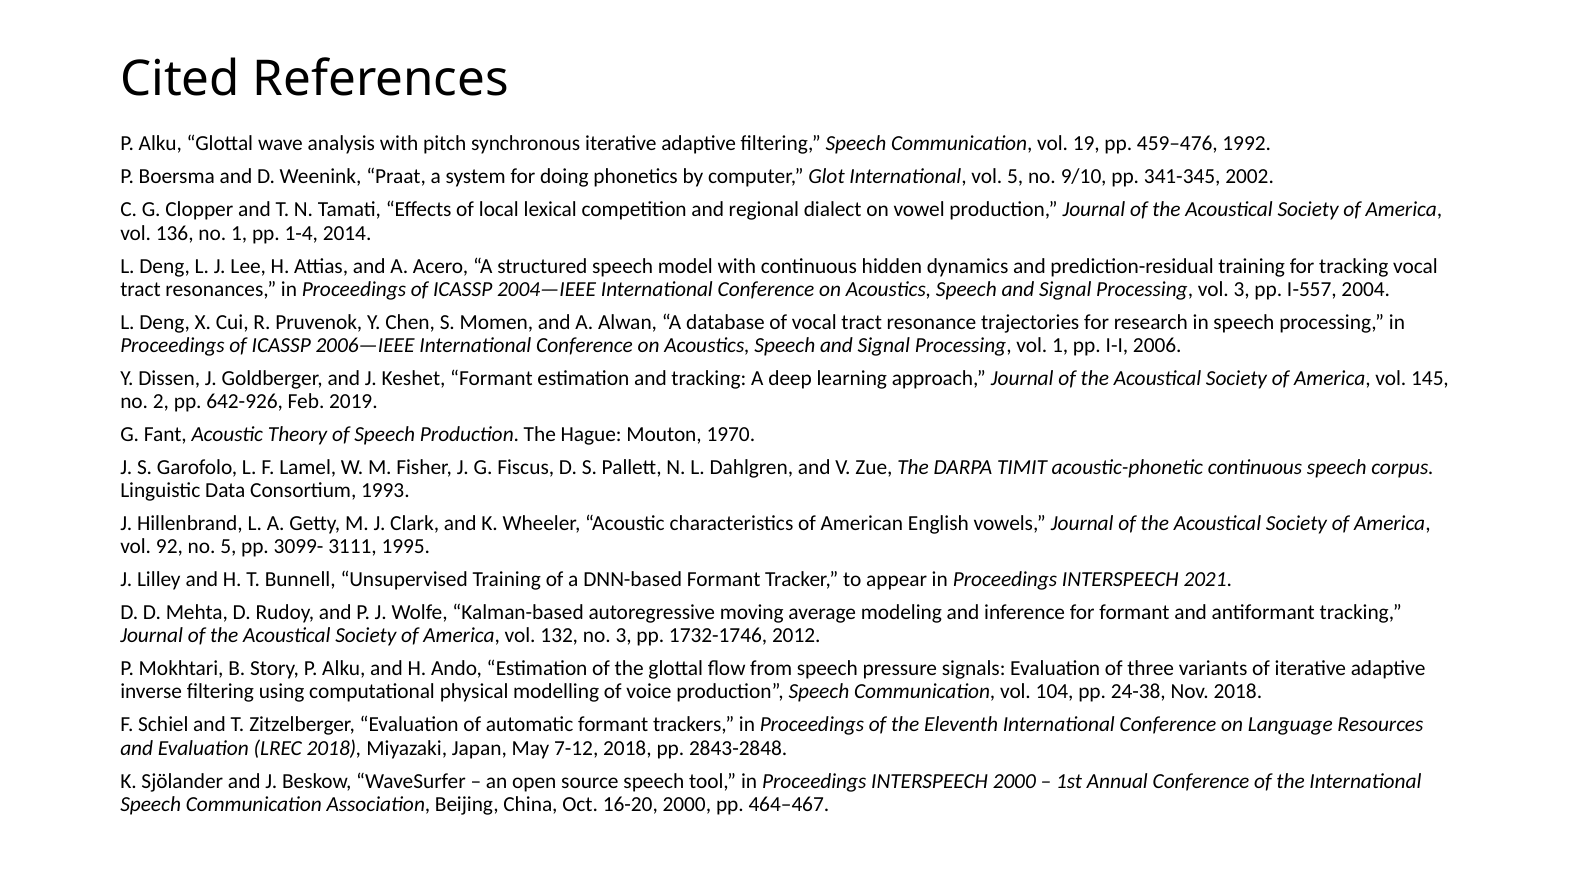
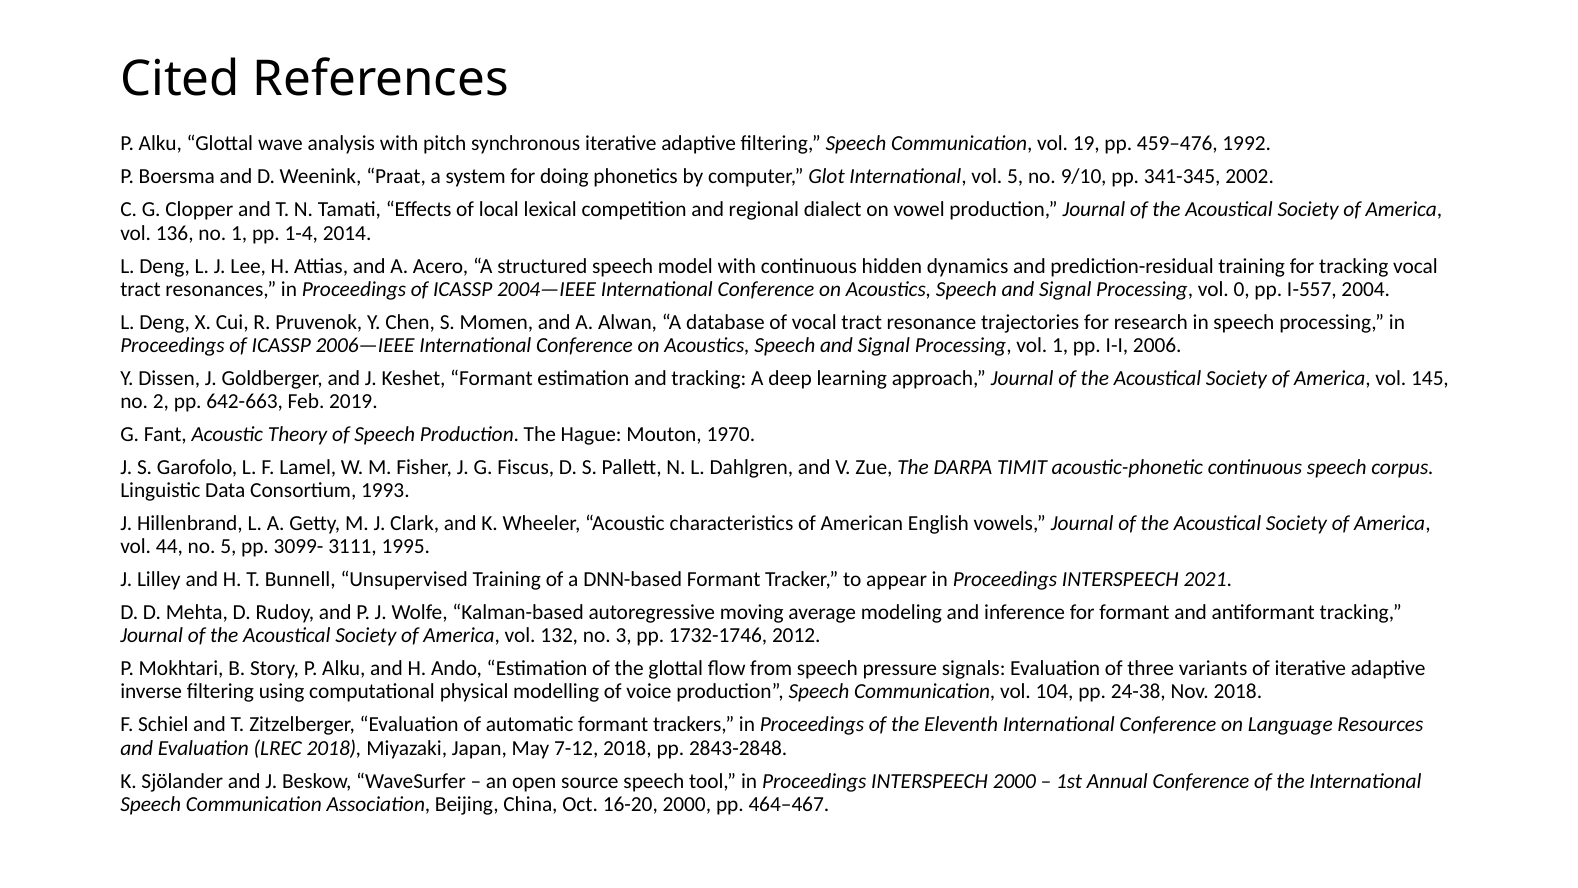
vol 3: 3 -> 0
642-926: 642-926 -> 642-663
92: 92 -> 44
